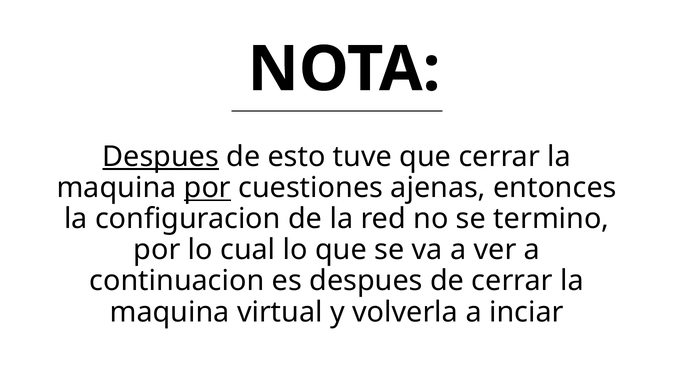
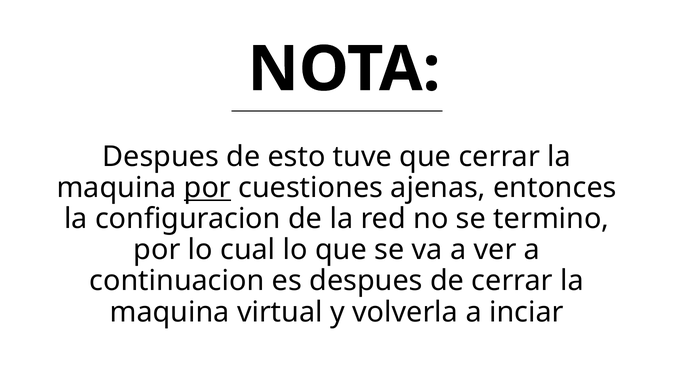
Despues at (161, 157) underline: present -> none
